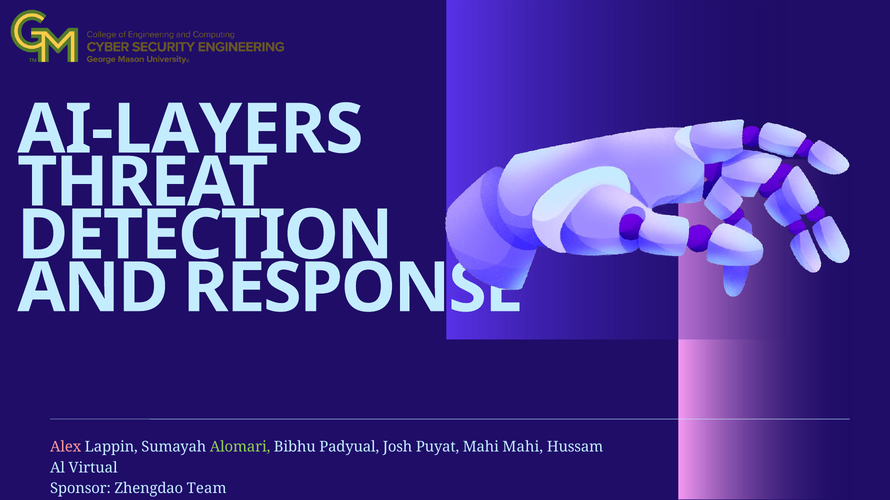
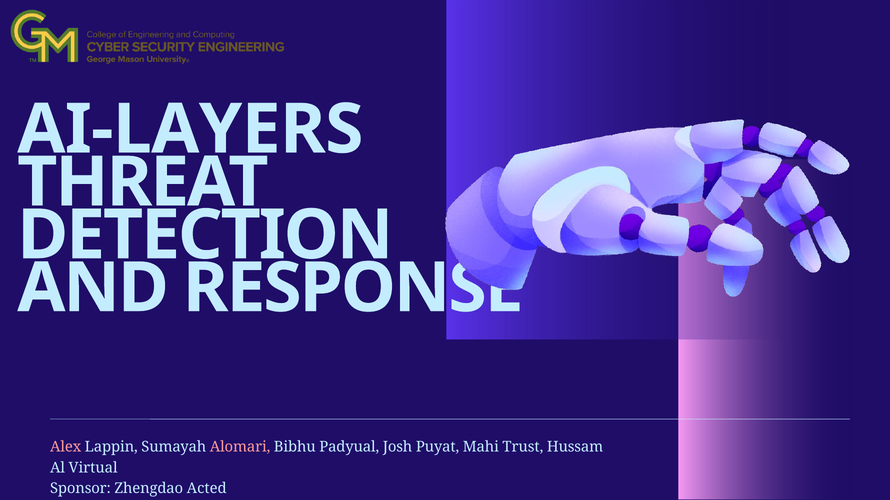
Alomari colour: light green -> pink
Mahi Mahi: Mahi -> Trust
Team: Team -> Acted
